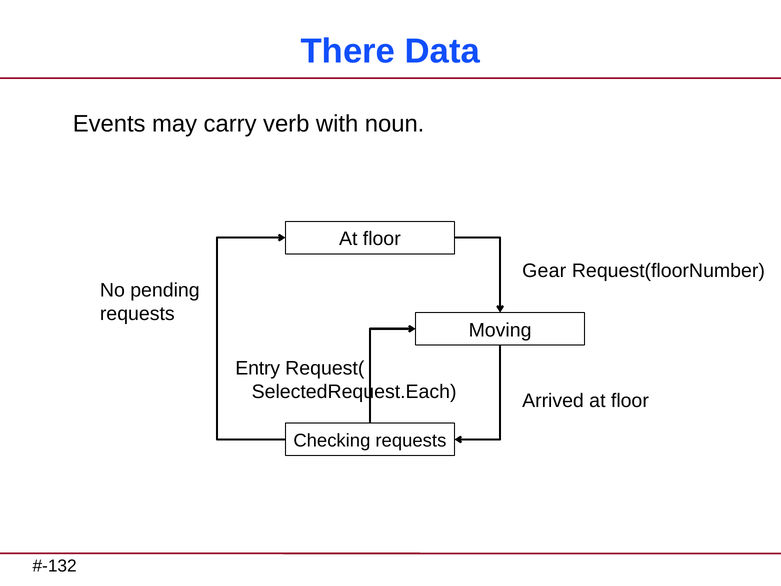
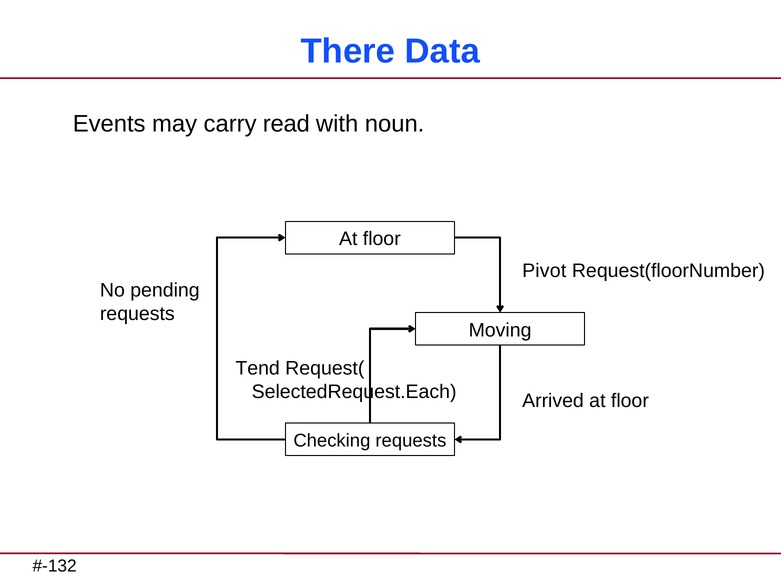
verb: verb -> read
Gear: Gear -> Pivot
Entry: Entry -> Tend
